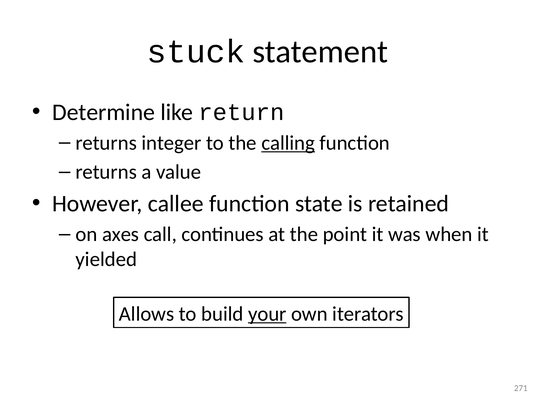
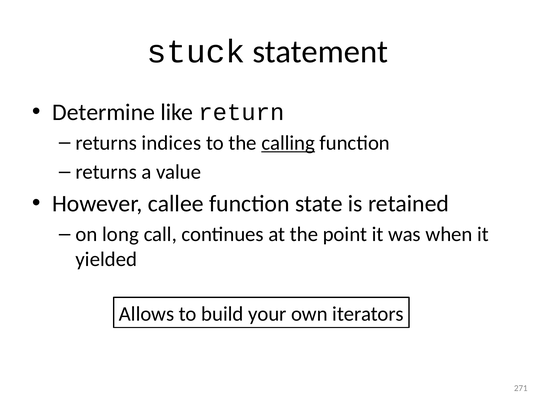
integer: integer -> indices
axes: axes -> long
your underline: present -> none
